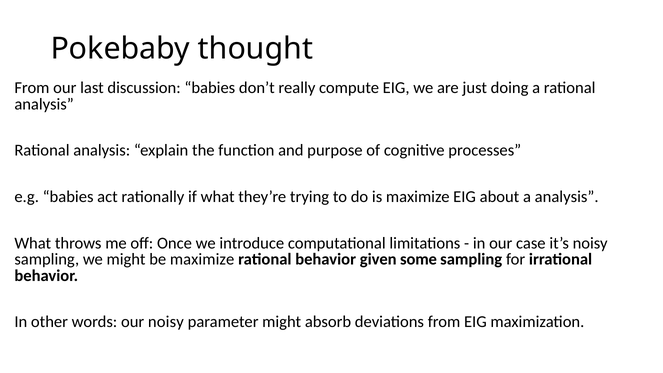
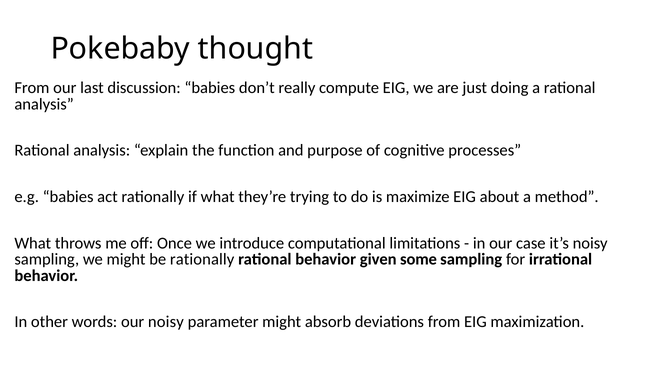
a analysis: analysis -> method
be maximize: maximize -> rationally
